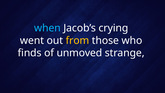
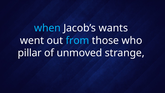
crying: crying -> wants
from colour: yellow -> light blue
finds: finds -> pillar
